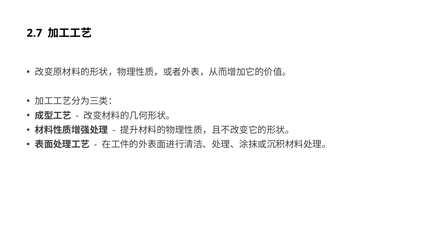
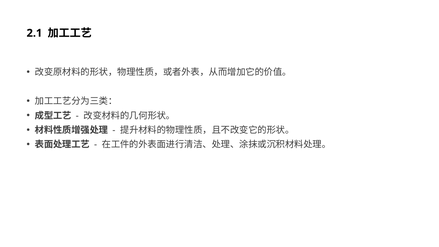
2.7: 2.7 -> 2.1
